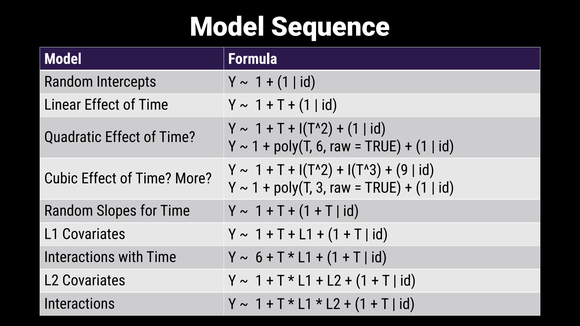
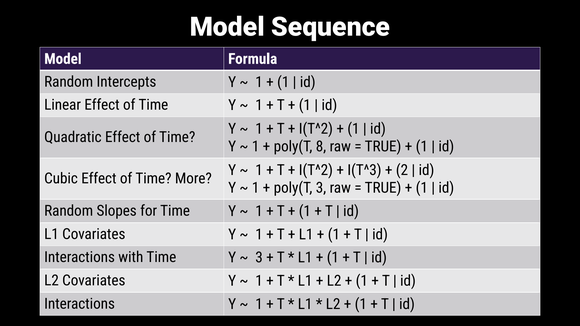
poly(T 6: 6 -> 8
9: 9 -> 2
6 at (259, 258): 6 -> 3
